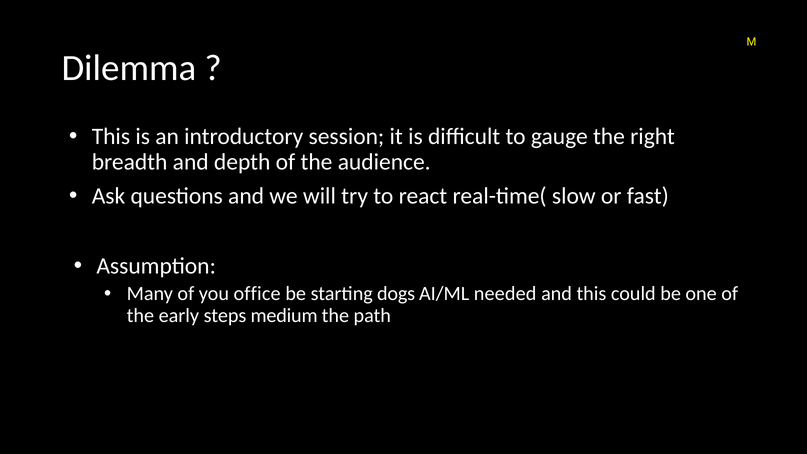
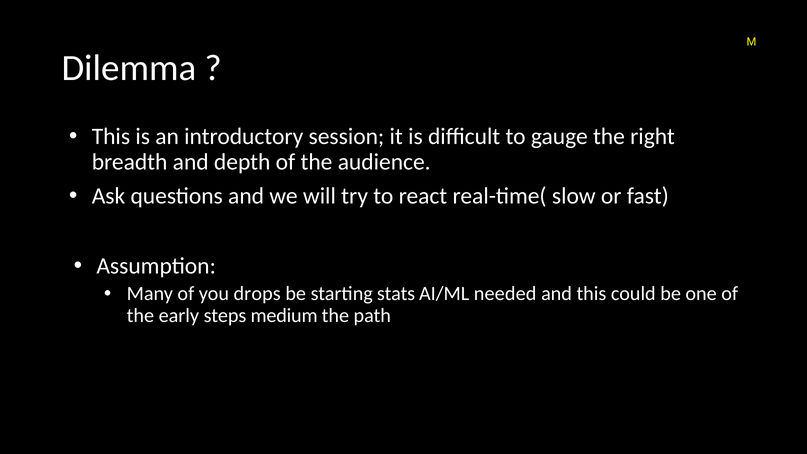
office: office -> drops
dogs: dogs -> stats
